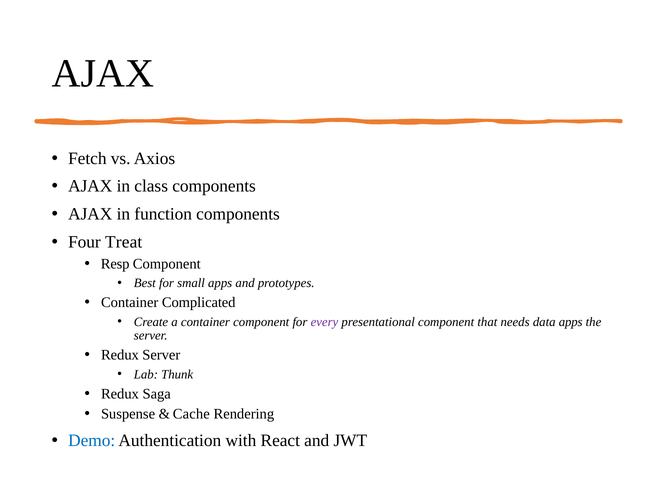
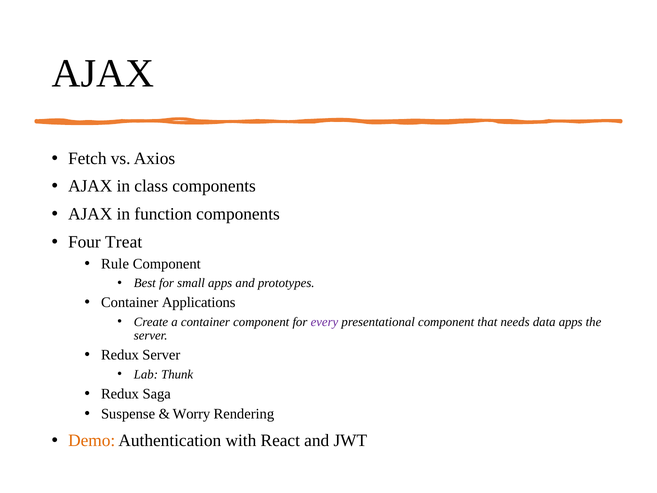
Resp: Resp -> Rule
Complicated: Complicated -> Applications
Cache: Cache -> Worry
Demo colour: blue -> orange
